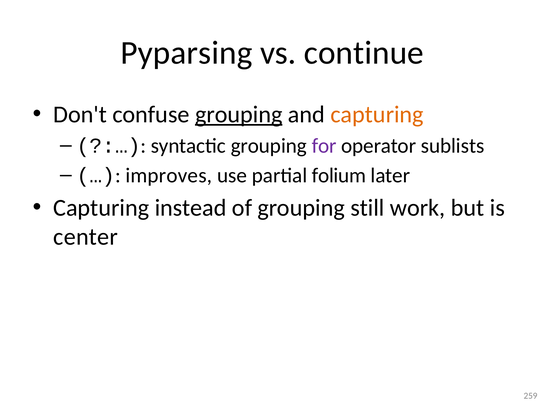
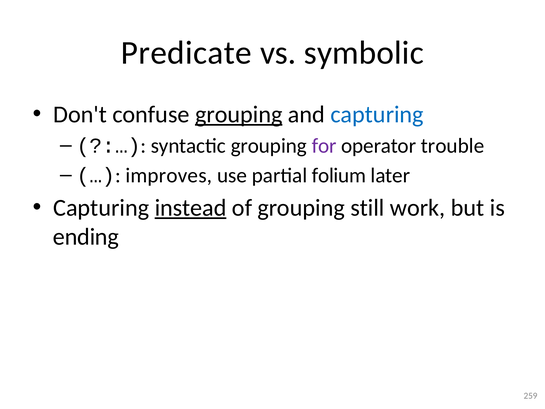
Pyparsing: Pyparsing -> Predicate
continue: continue -> symbolic
capturing at (377, 114) colour: orange -> blue
sublists: sublists -> trouble
instead underline: none -> present
center: center -> ending
